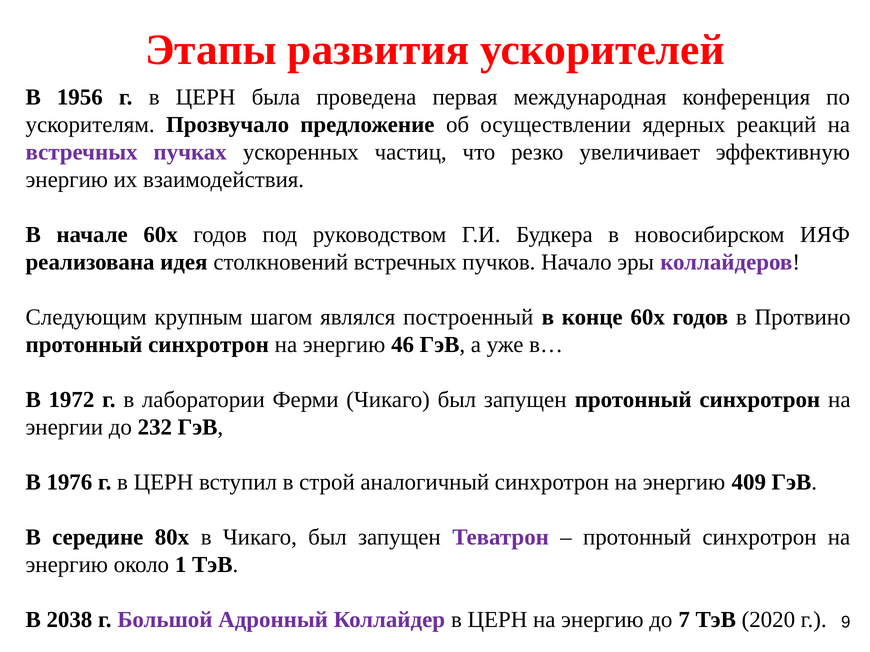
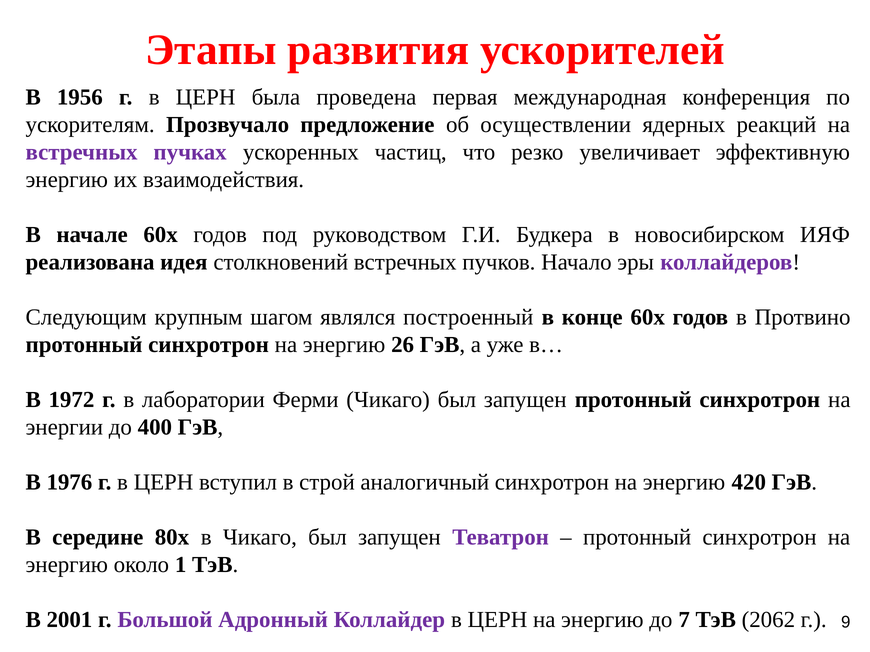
46: 46 -> 26
232: 232 -> 400
409: 409 -> 420
2038: 2038 -> 2001
2020: 2020 -> 2062
